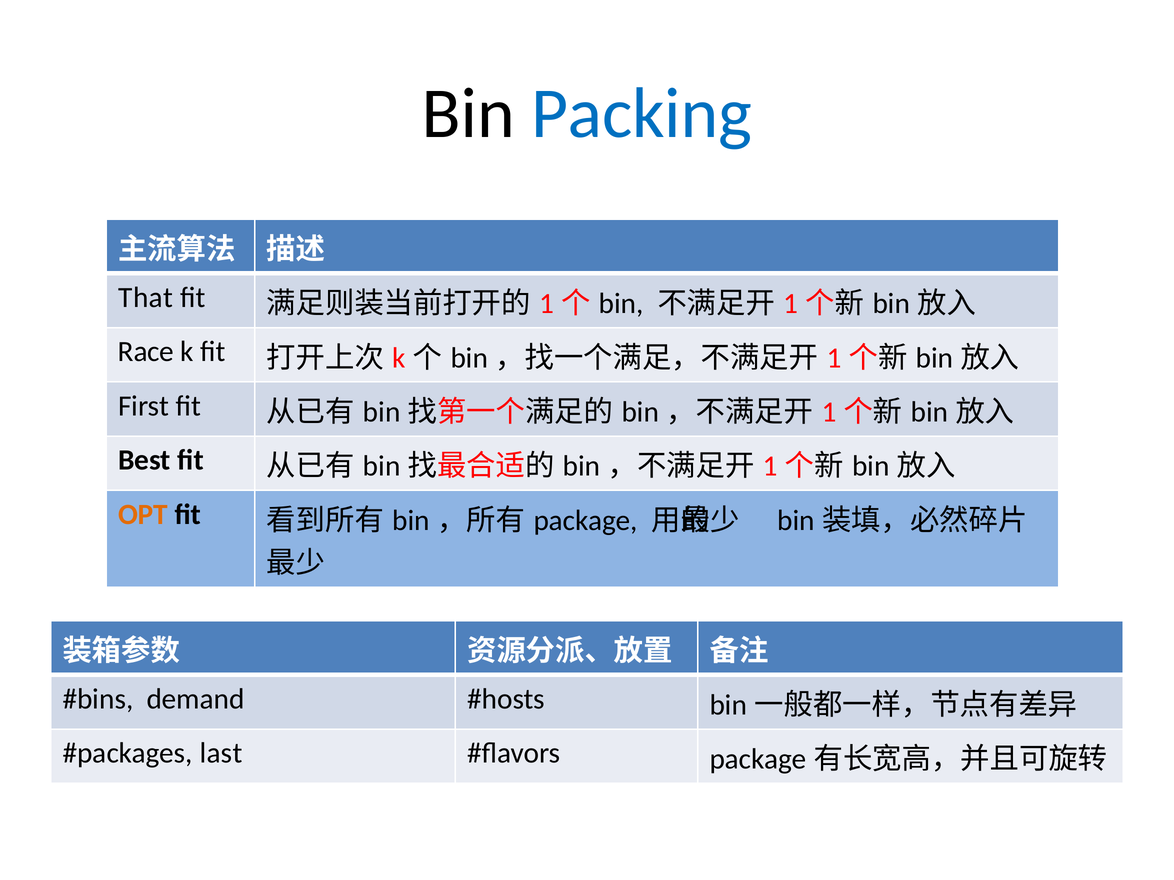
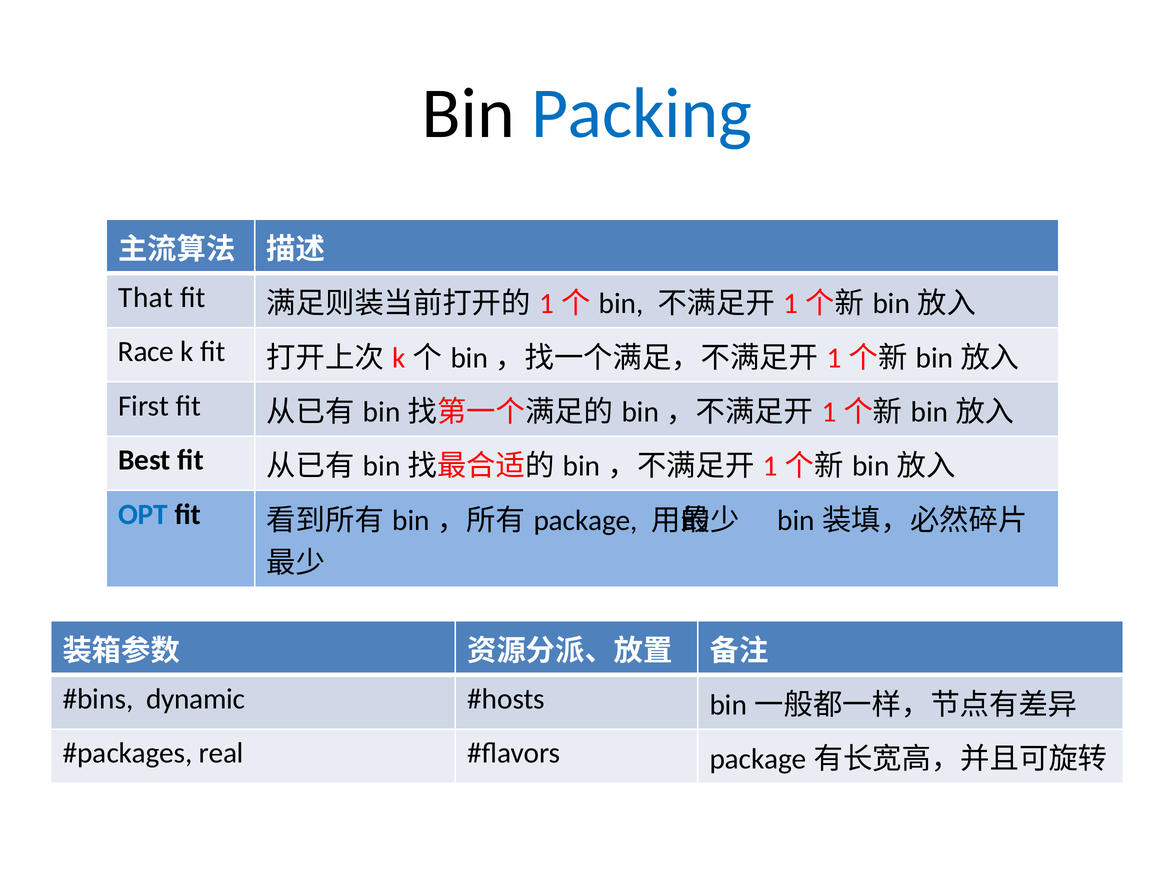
OPT colour: orange -> blue
demand: demand -> dynamic
last: last -> real
